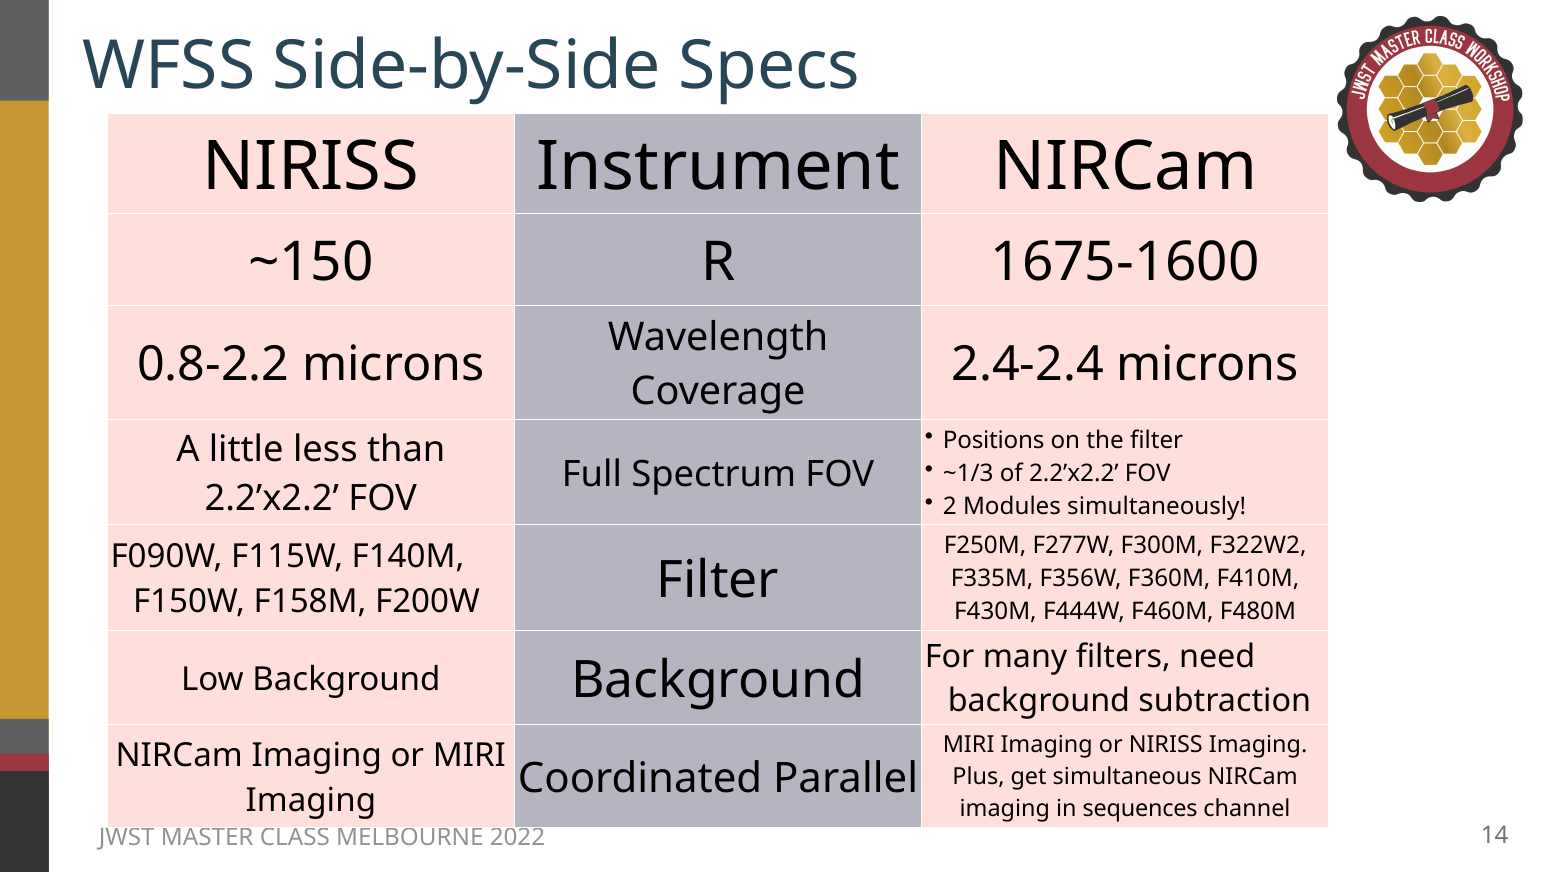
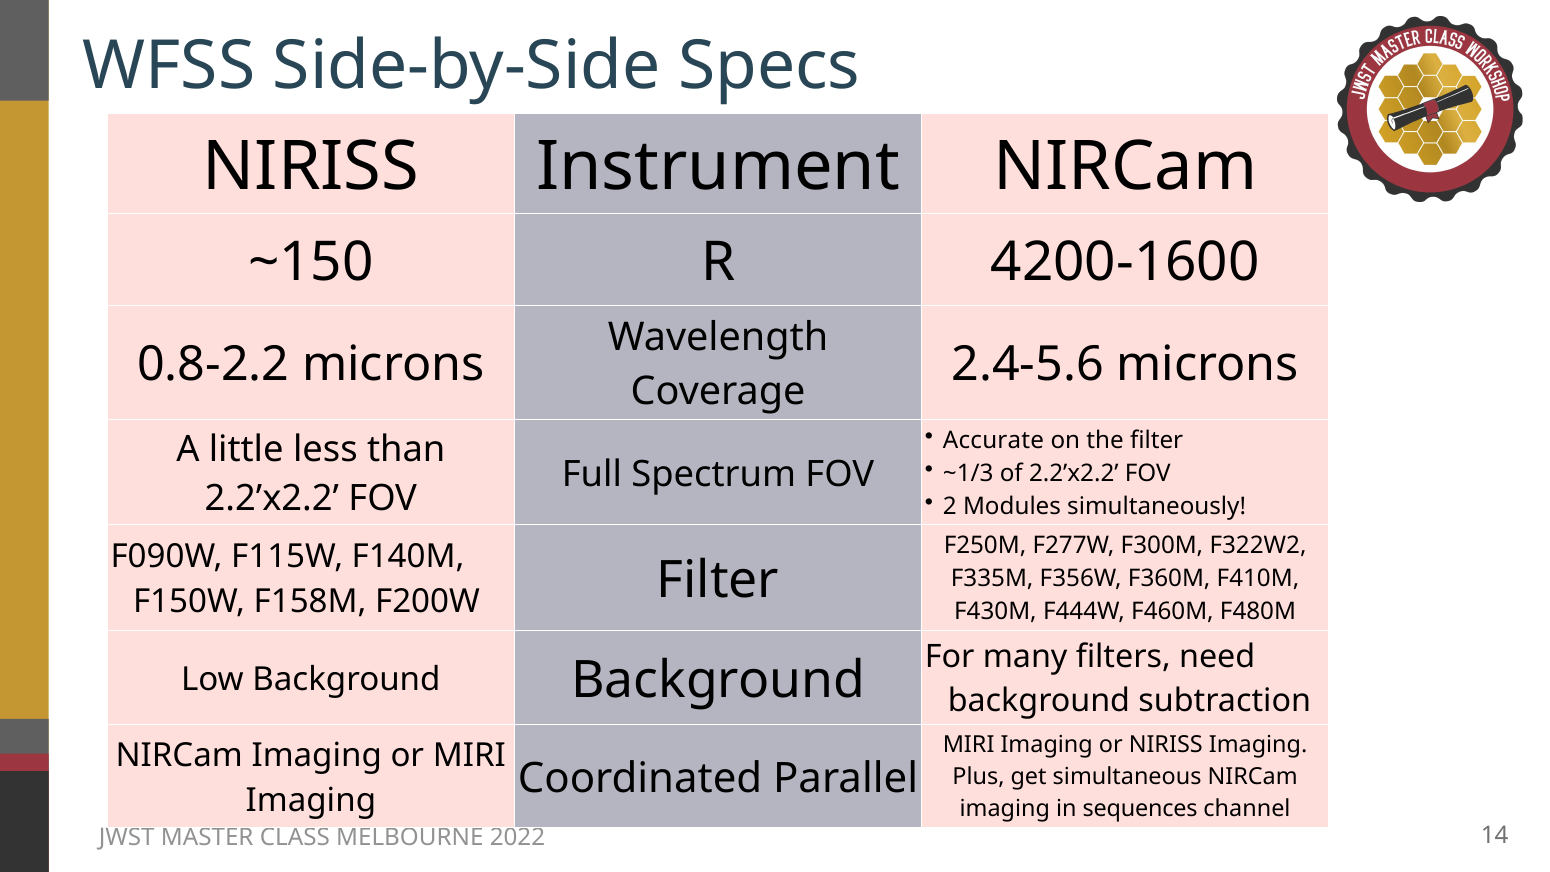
1675-1600: 1675-1600 -> 4200-1600
2.4-2.4: 2.4-2.4 -> 2.4-5.6
Positions: Positions -> Accurate
